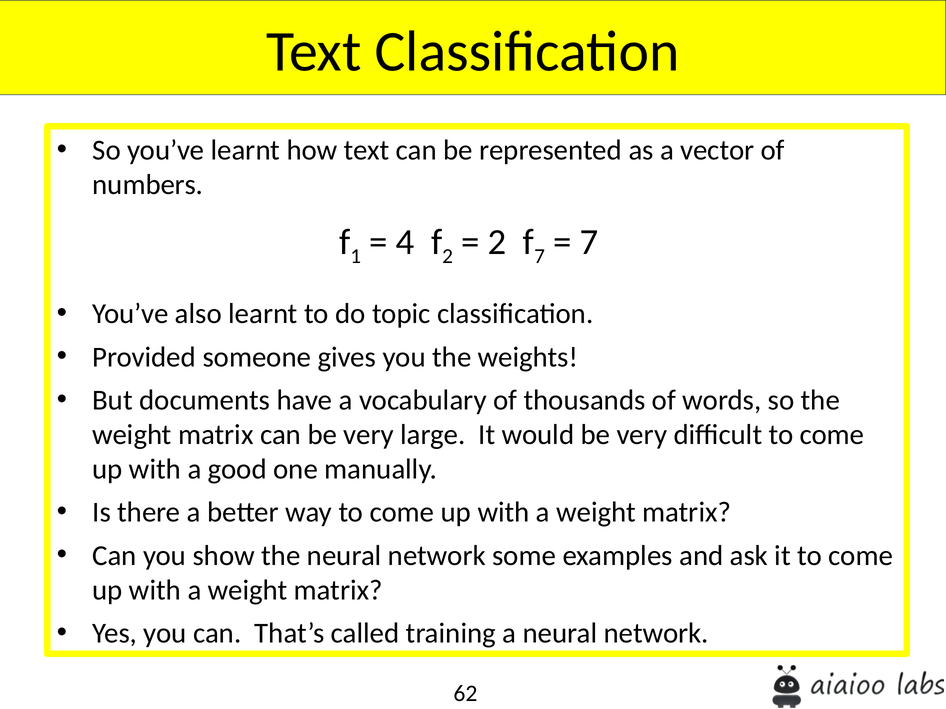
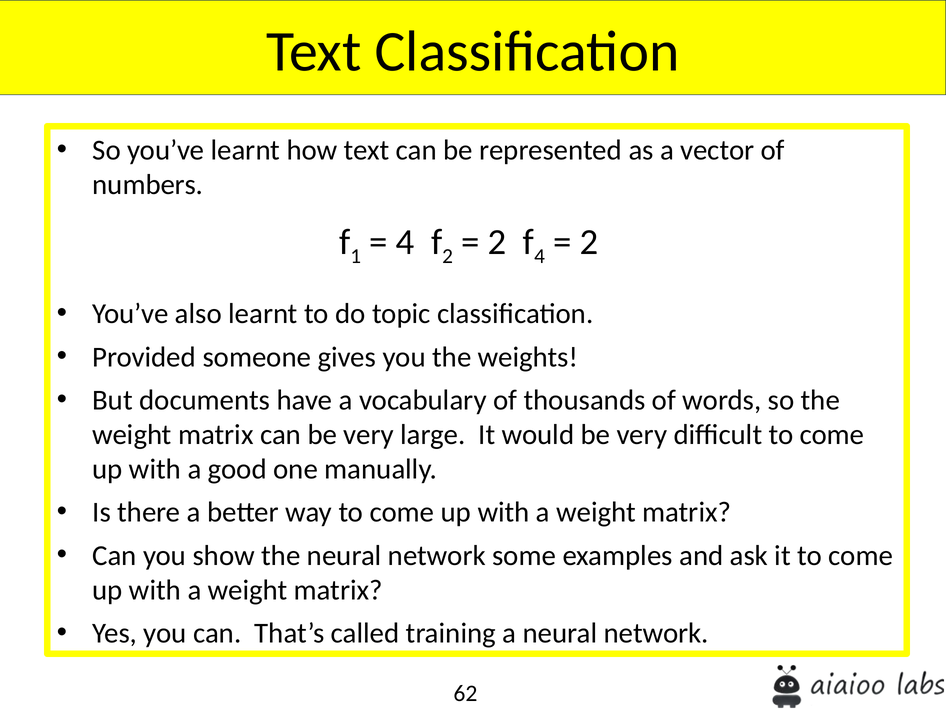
7 at (540, 257): 7 -> 4
7 at (589, 242): 7 -> 2
